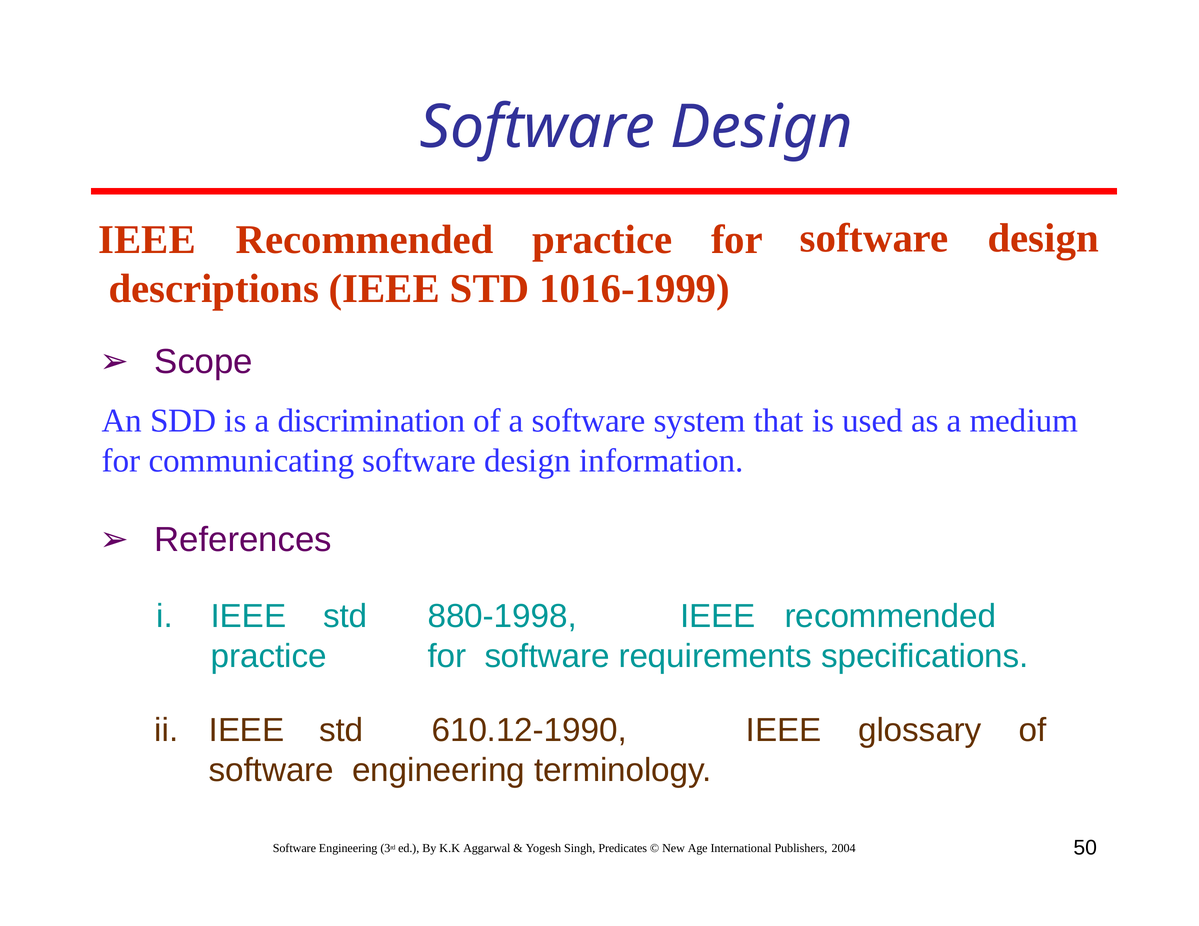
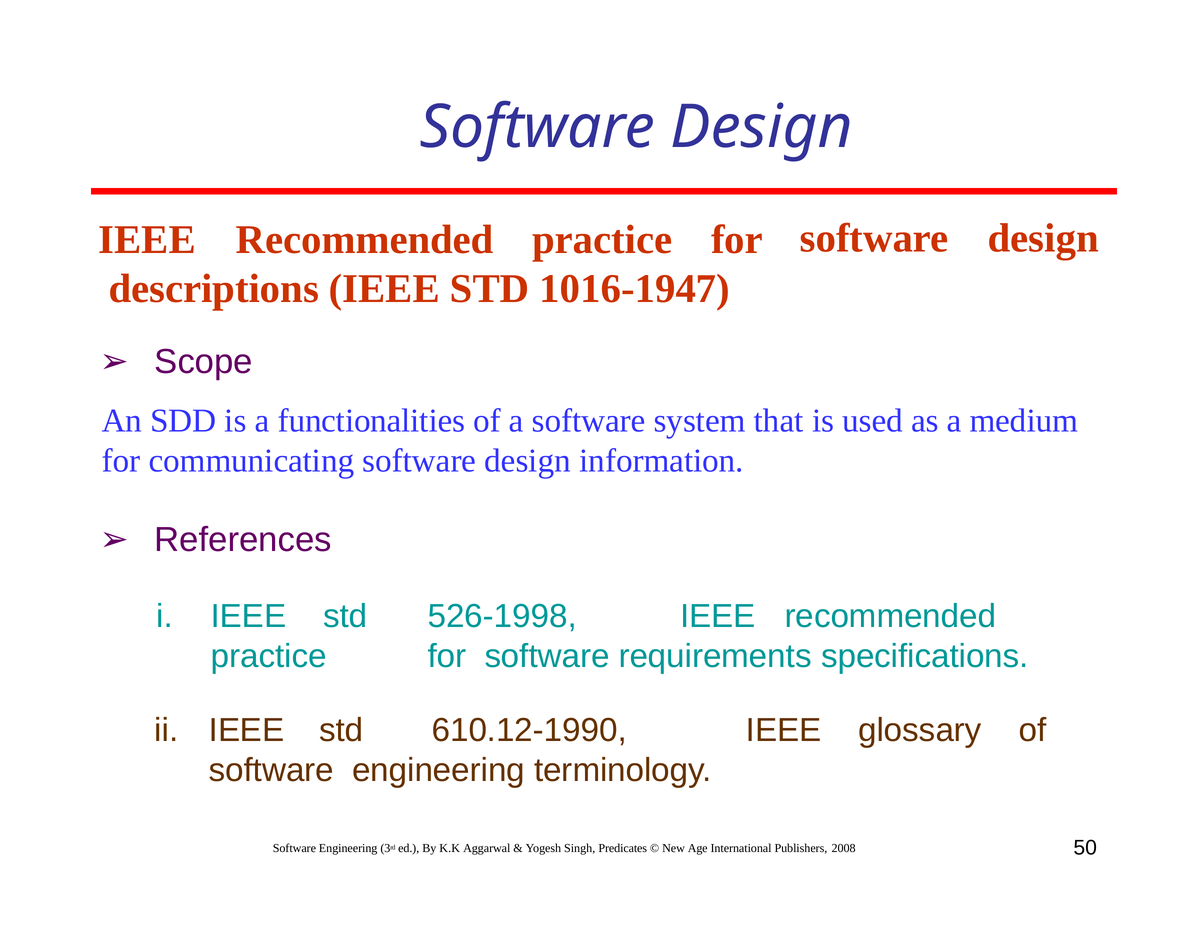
1016-1999: 1016-1999 -> 1016-1947
discrimination: discrimination -> functionalities
880-1998: 880-1998 -> 526-1998
2004: 2004 -> 2008
